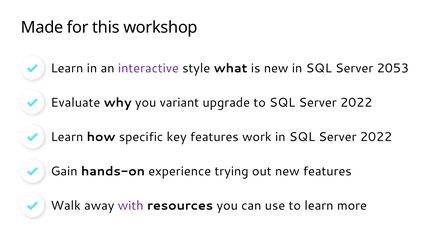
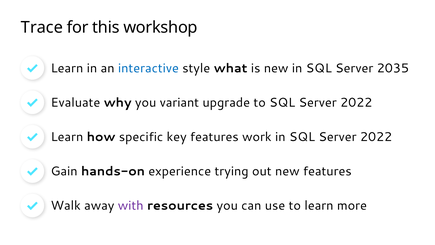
Made: Made -> Trace
interactive colour: purple -> blue
2053: 2053 -> 2035
